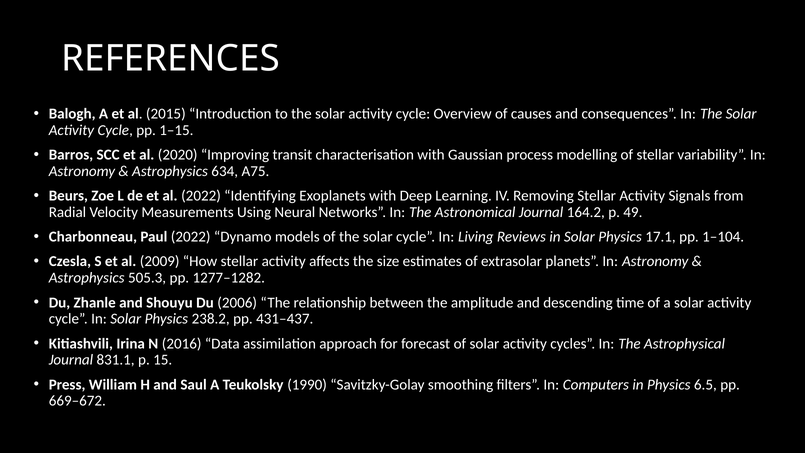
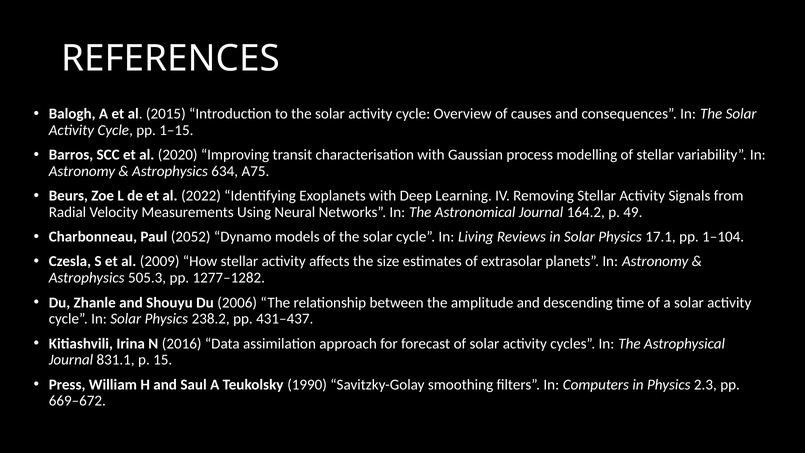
Paul 2022: 2022 -> 2052
6.5: 6.5 -> 2.3
